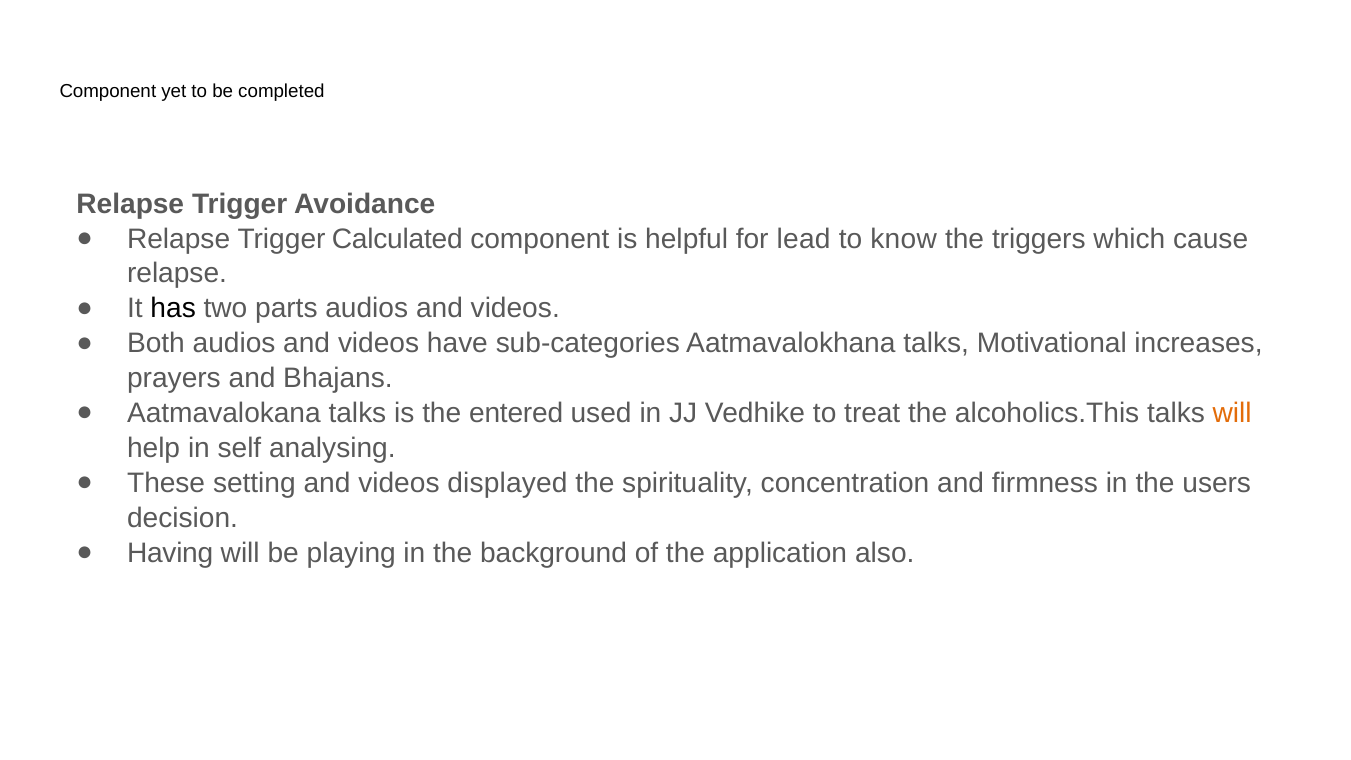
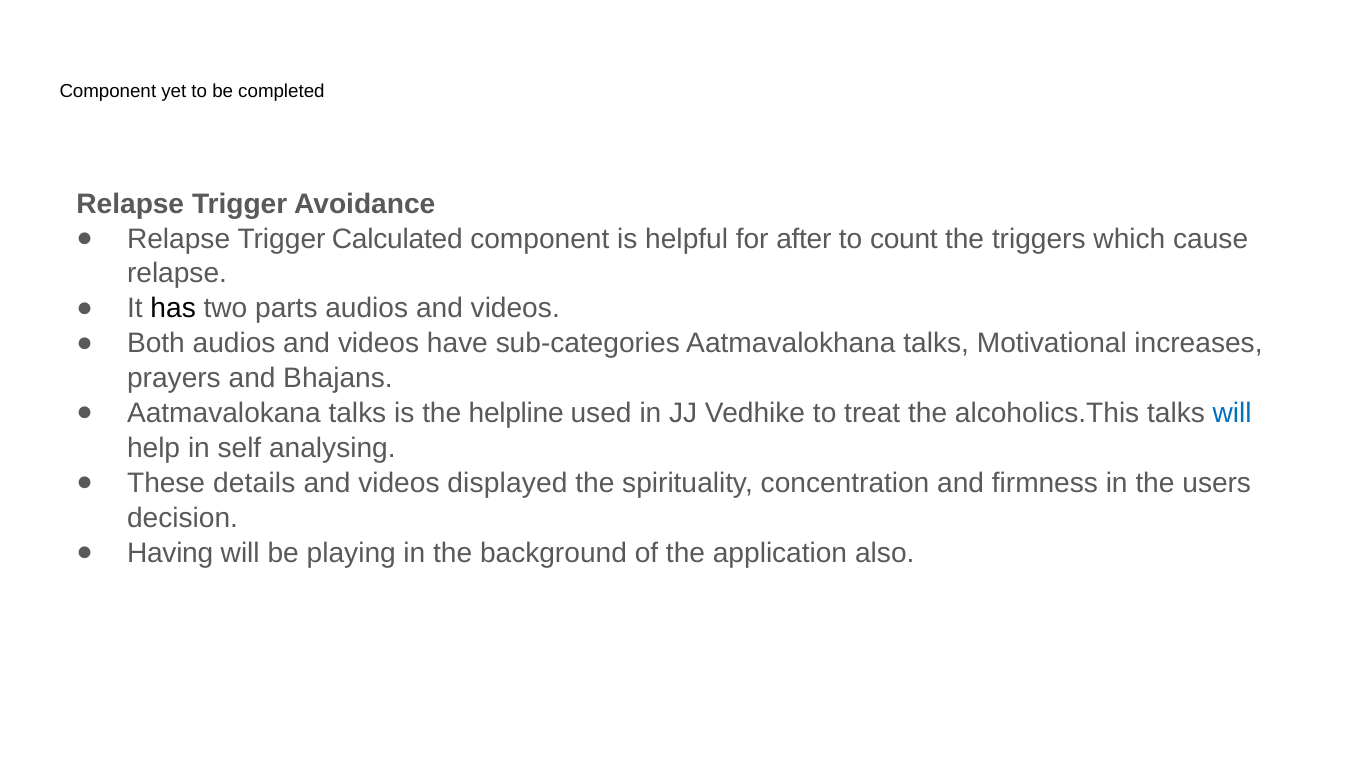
lead: lead -> after
know: know -> count
entered: entered -> helpline
will at (1232, 413) colour: orange -> blue
setting: setting -> details
